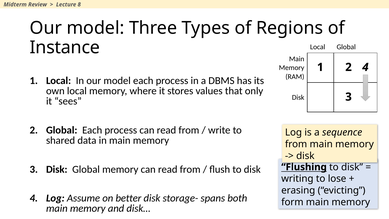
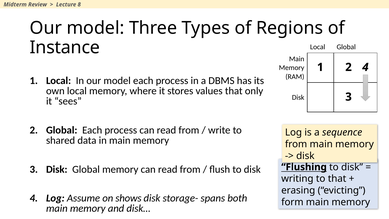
to lose: lose -> that
better: better -> shows
